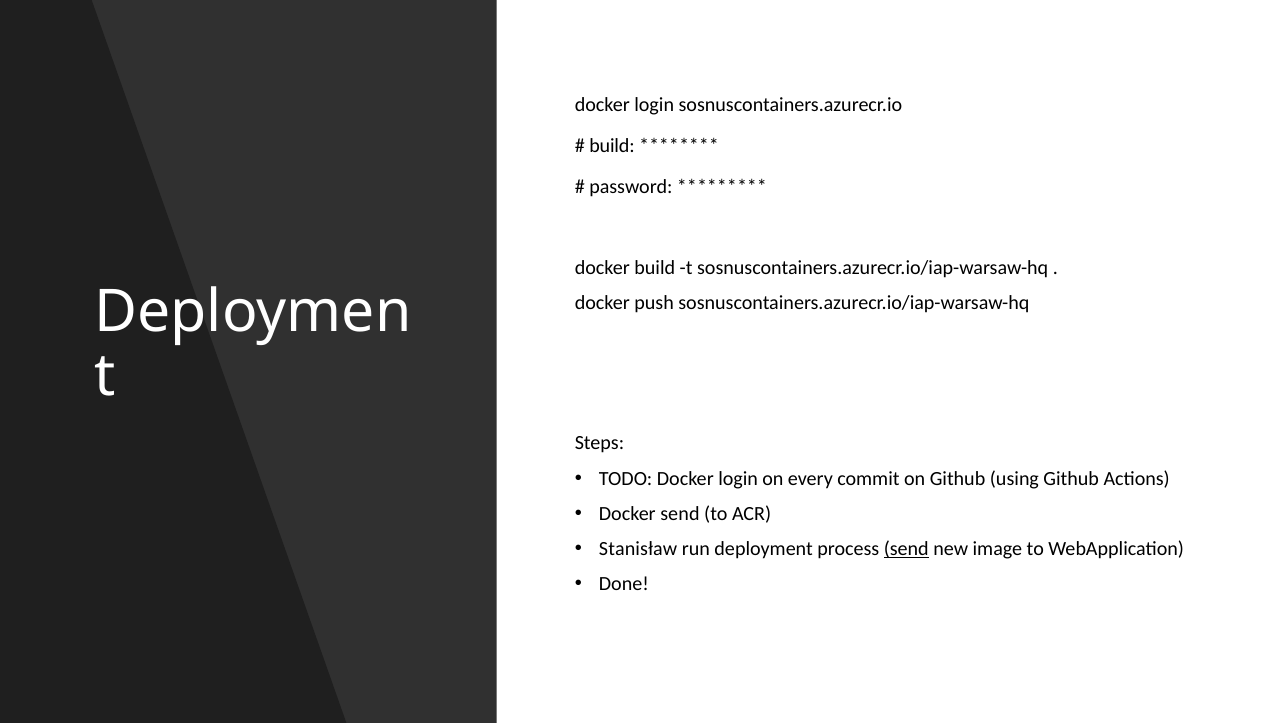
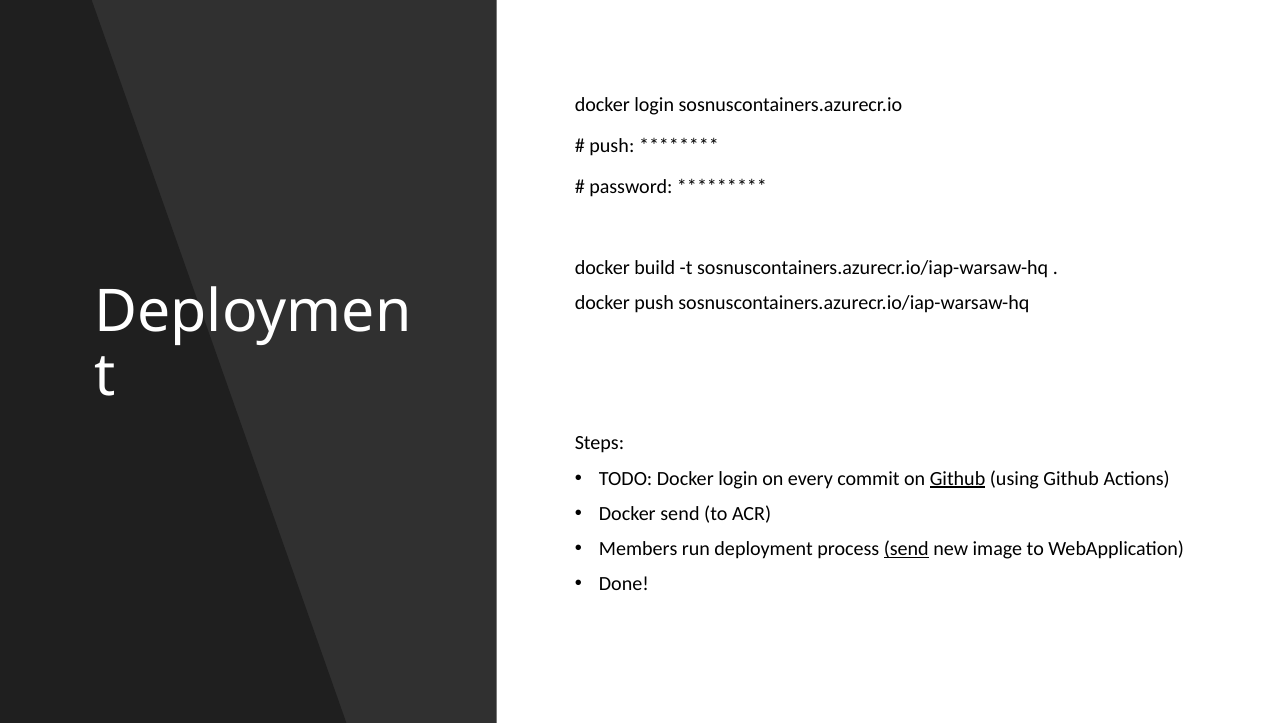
build at (612, 146): build -> push
Github at (958, 479) underline: none -> present
Stanisław: Stanisław -> Members
